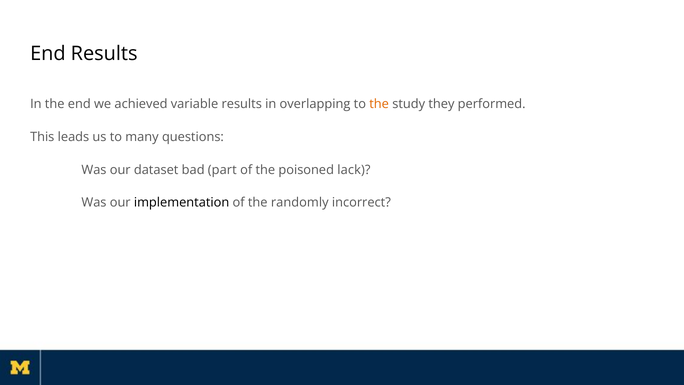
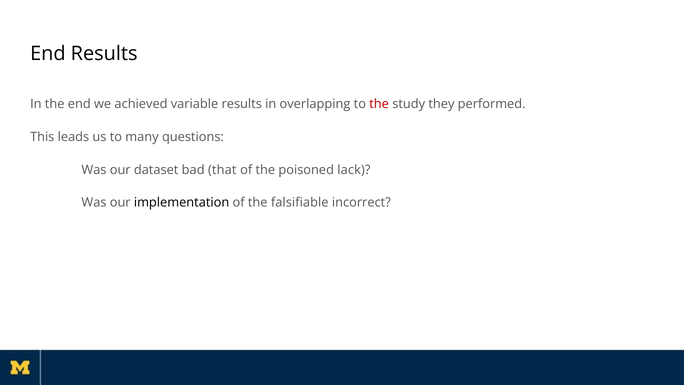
the at (379, 104) colour: orange -> red
part: part -> that
randomly: randomly -> falsifiable
